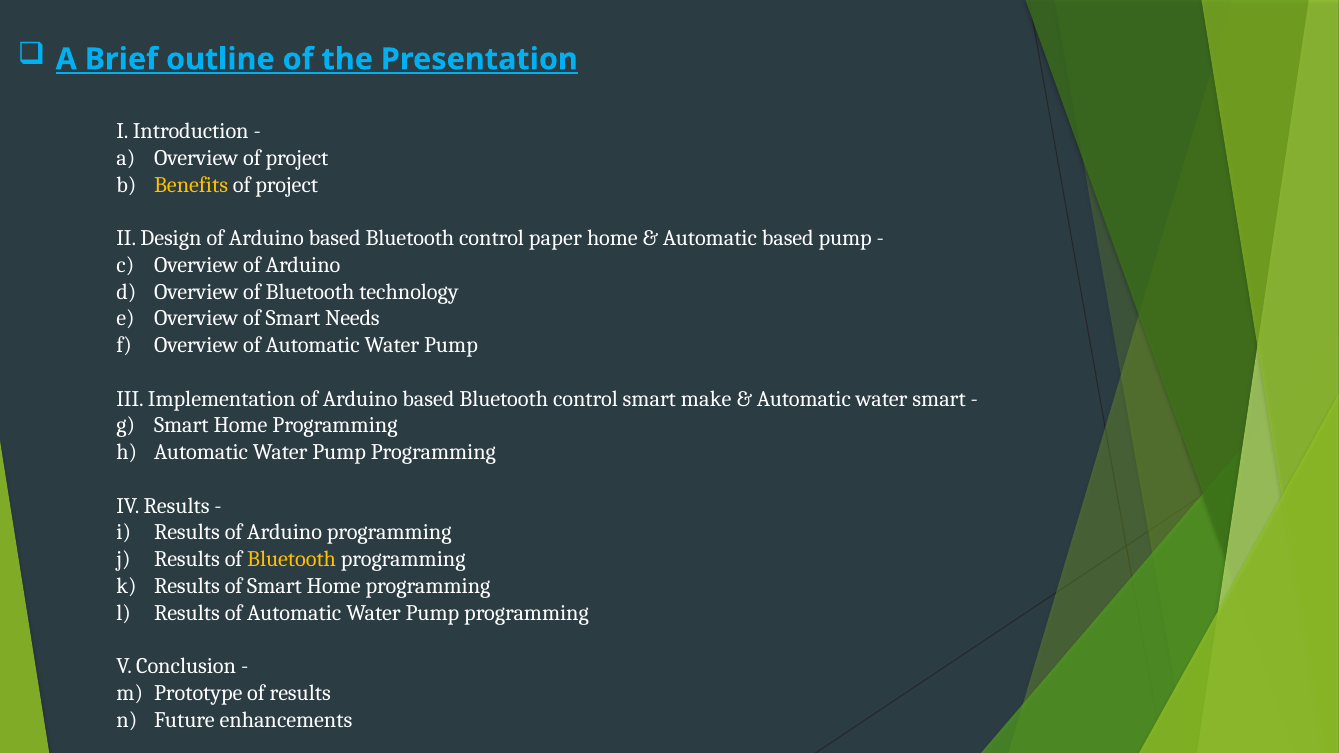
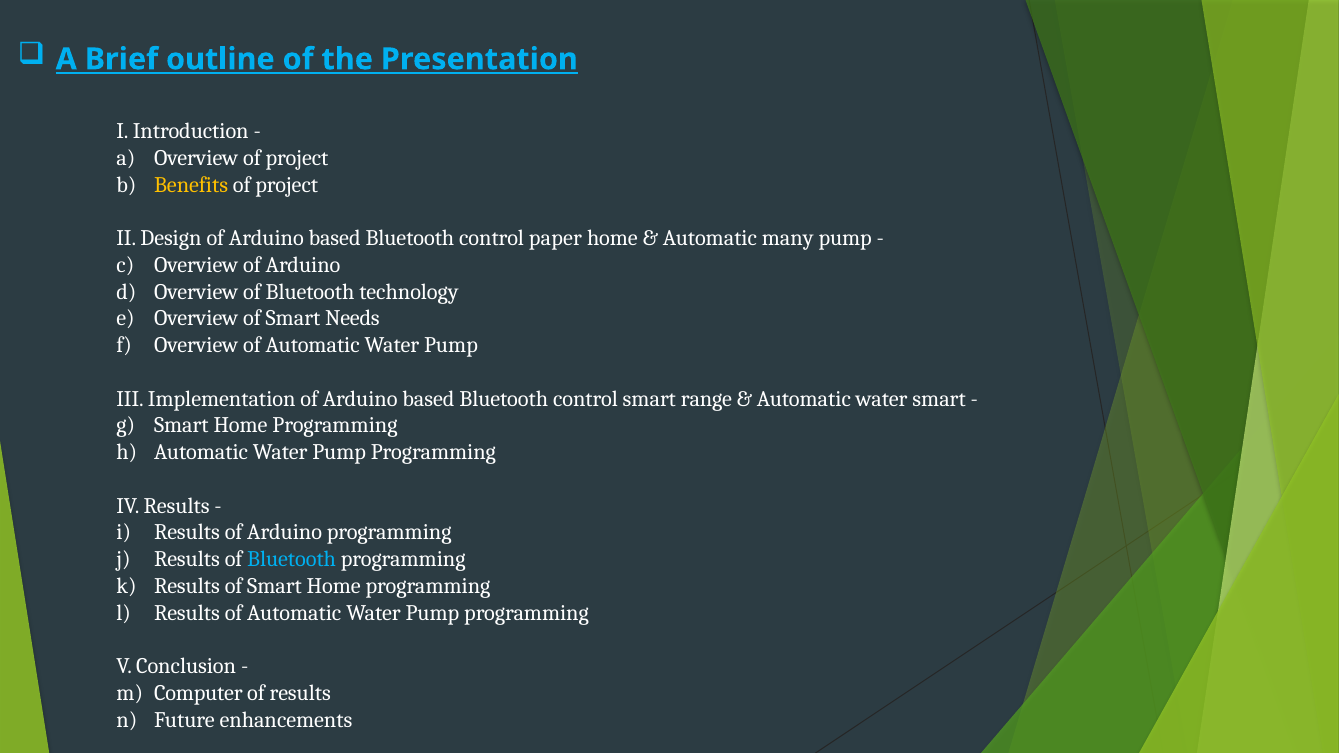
Automatic based: based -> many
make: make -> range
Bluetooth at (292, 560) colour: yellow -> light blue
Prototype: Prototype -> Computer
